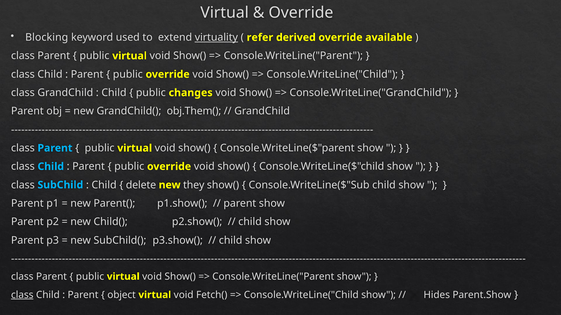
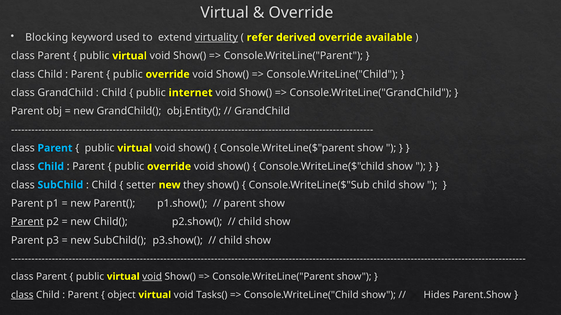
changes: changes -> internet
obj.Them(: obj.Them( -> obj.Entity(
delete: delete -> setter
Parent at (27, 222) underline: none -> present
void at (152, 277) underline: none -> present
Fetch(: Fetch( -> Tasks(
